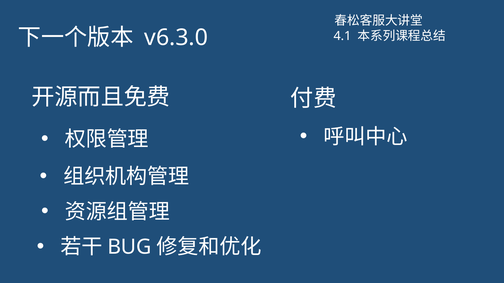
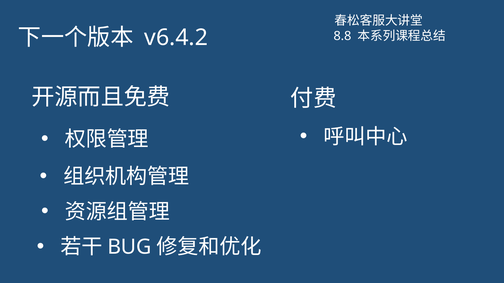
v6.3.0: v6.3.0 -> v6.4.2
4.1: 4.1 -> 8.8
